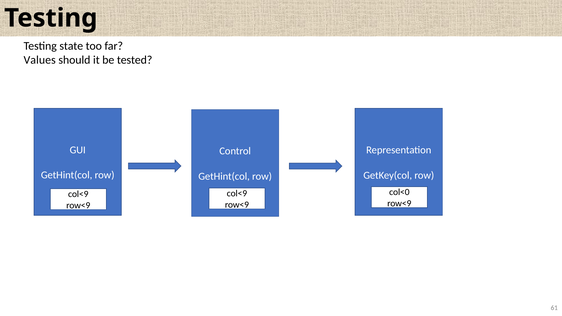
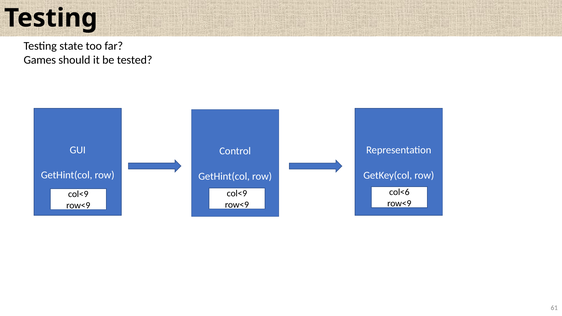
Values: Values -> Games
col<0: col<0 -> col<6
